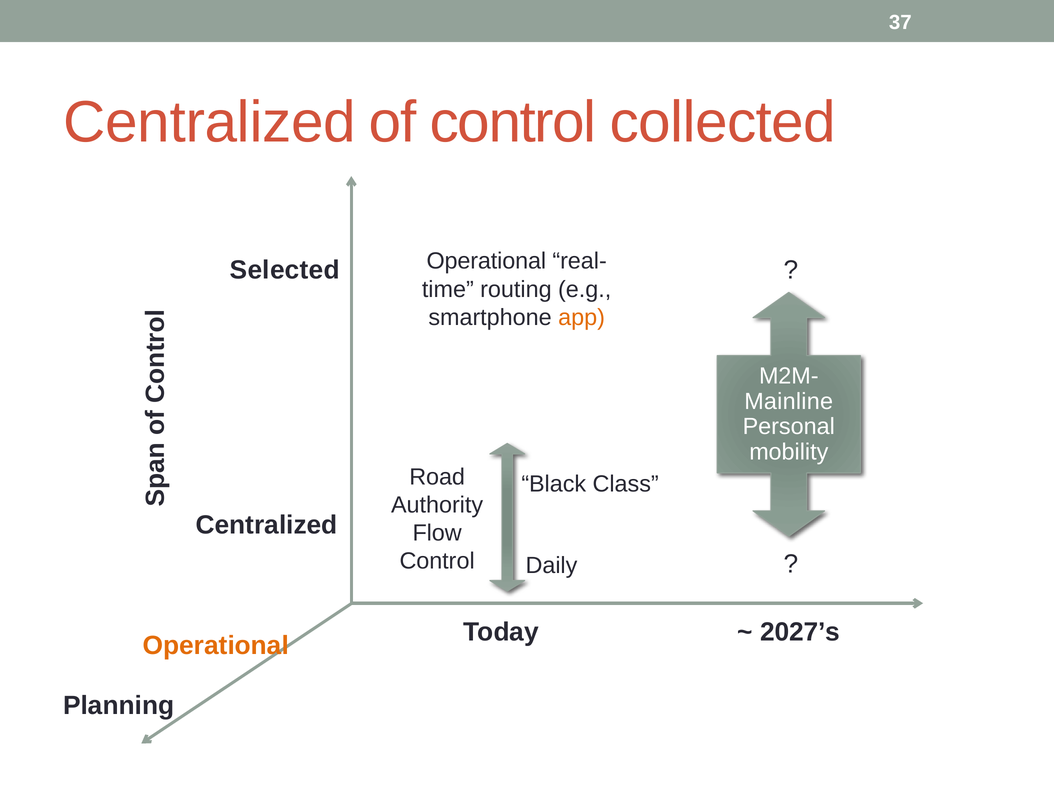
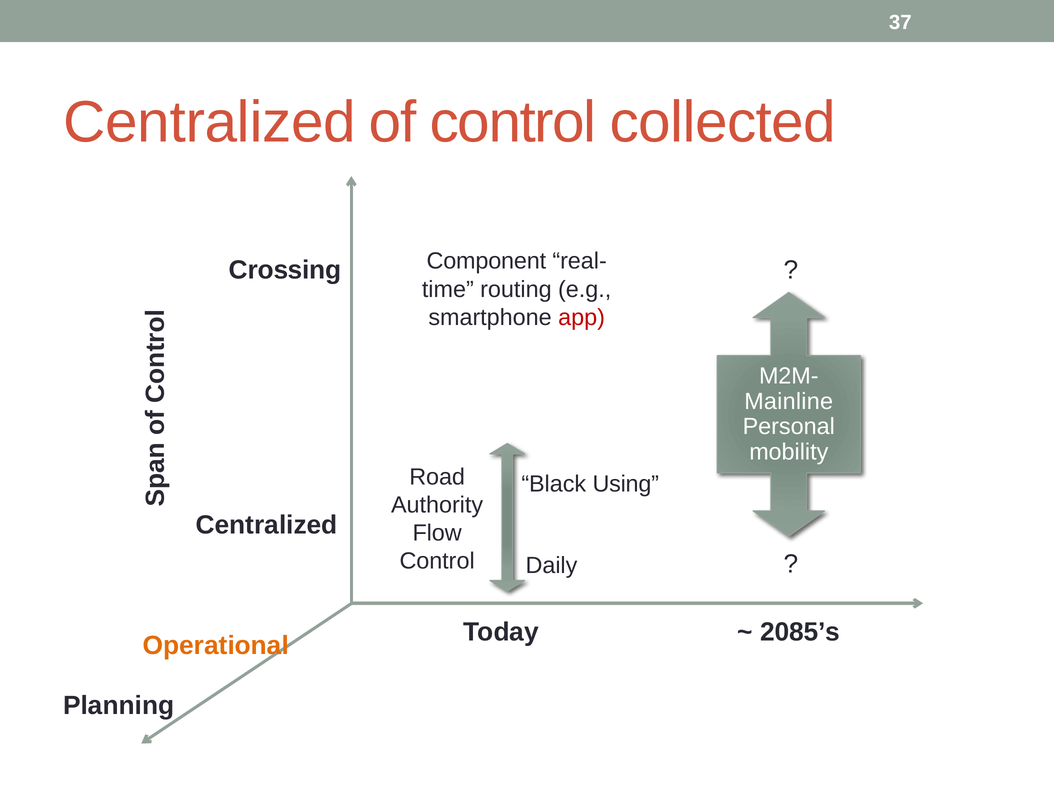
Operational at (486, 261): Operational -> Component
Selected: Selected -> Crossing
app colour: orange -> red
Class: Class -> Using
2027’s: 2027’s -> 2085’s
